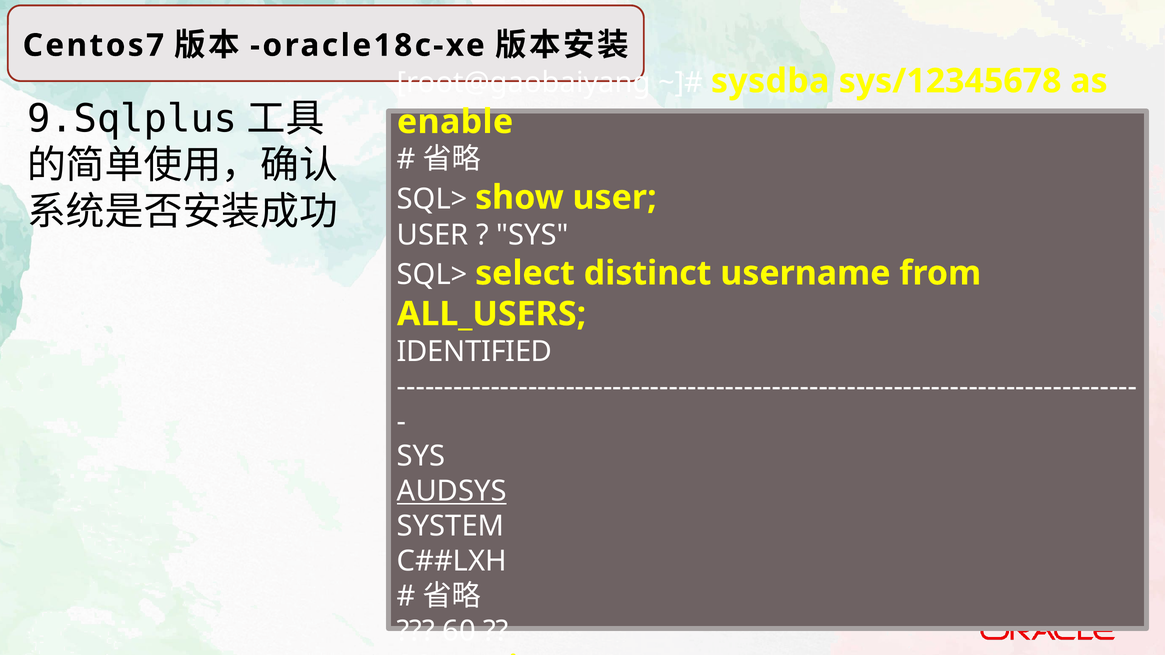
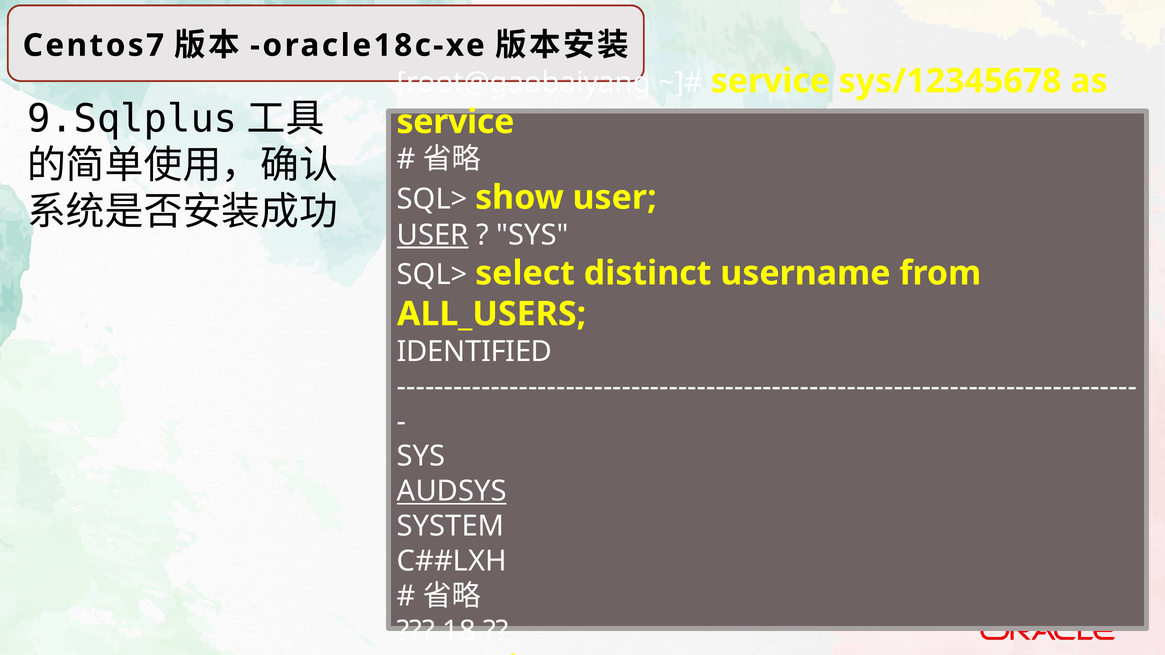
sysdba at (770, 81): sysdba -> service
enable at (455, 122): enable -> service
USER at (433, 235) underline: none -> present
60: 60 -> 18
